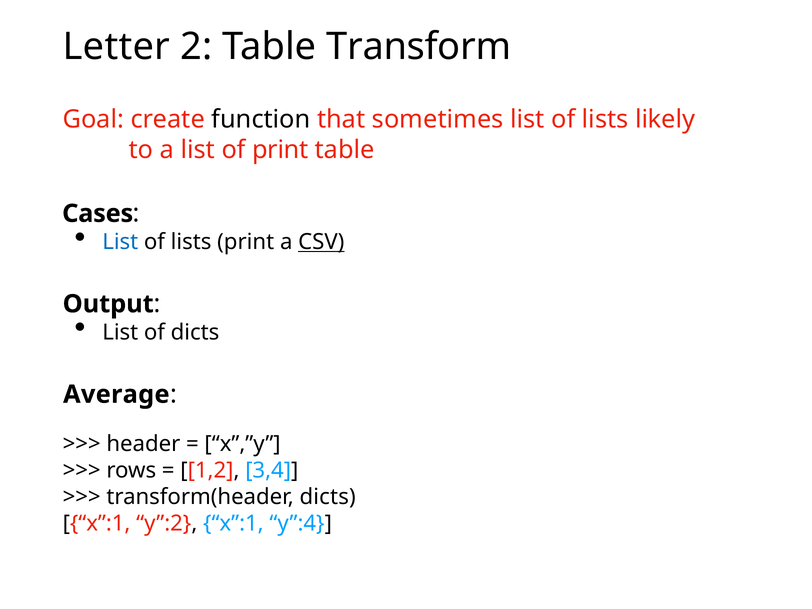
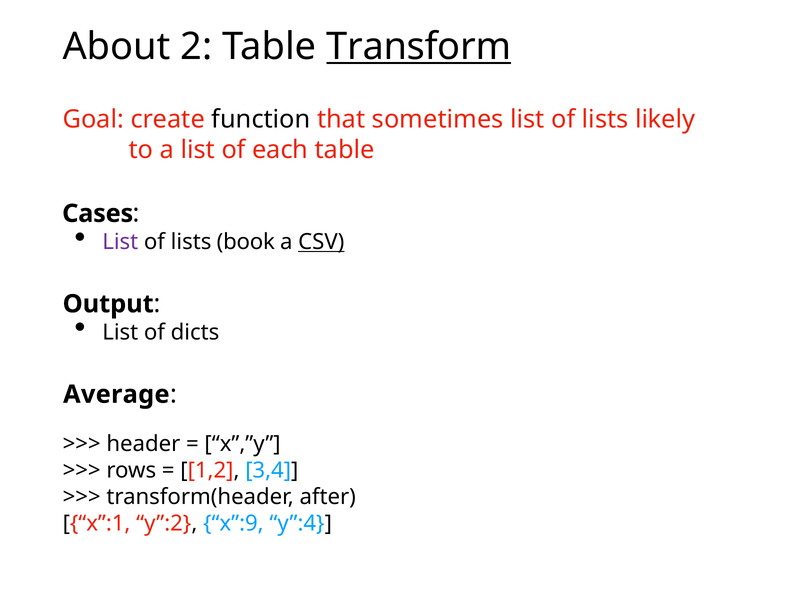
Letter: Letter -> About
Transform underline: none -> present
of print: print -> each
List at (120, 242) colour: blue -> purple
lists print: print -> book
transform(header dicts: dicts -> after
y”:2 x”:1: x”:1 -> x”:9
